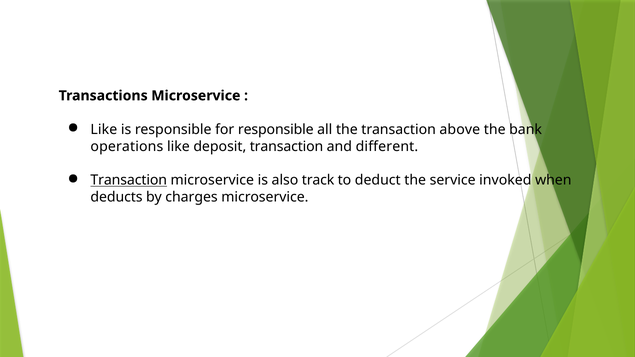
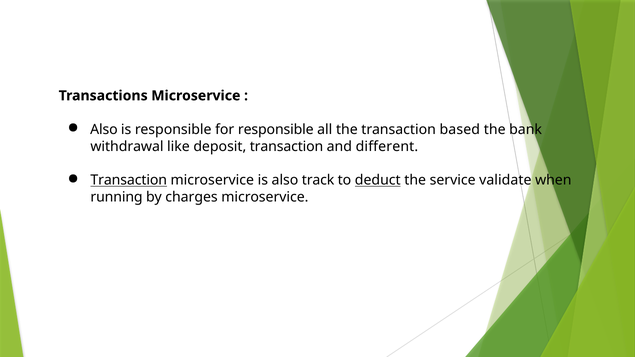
Like at (104, 130): Like -> Also
above: above -> based
operations: operations -> withdrawal
deduct underline: none -> present
invoked: invoked -> validate
deducts: deducts -> running
